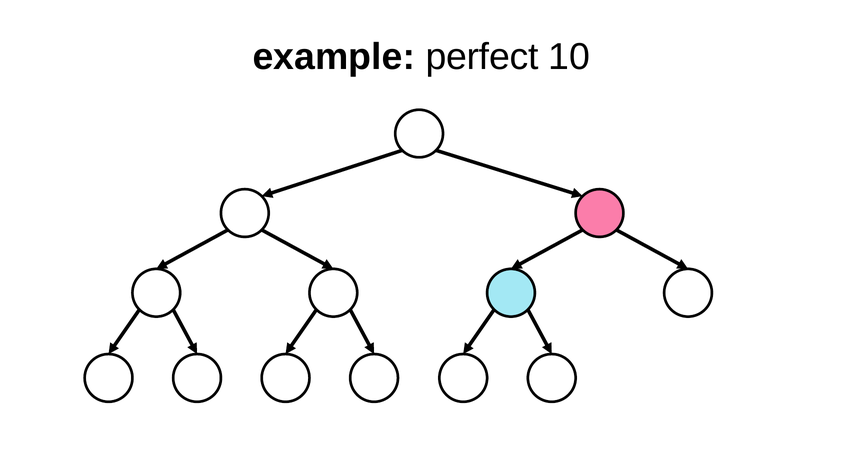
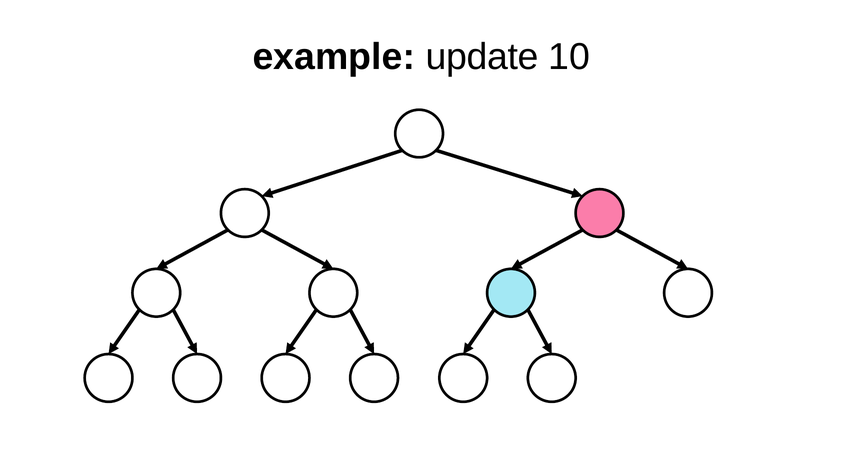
perfect: perfect -> update
